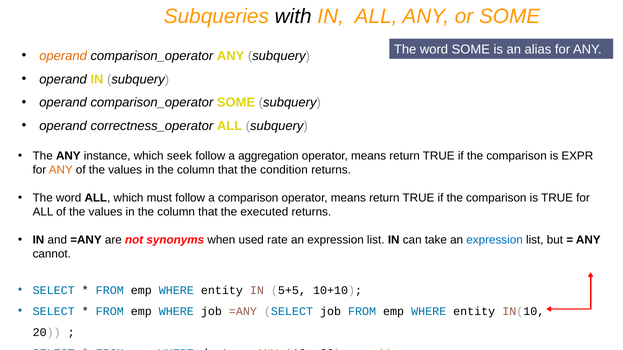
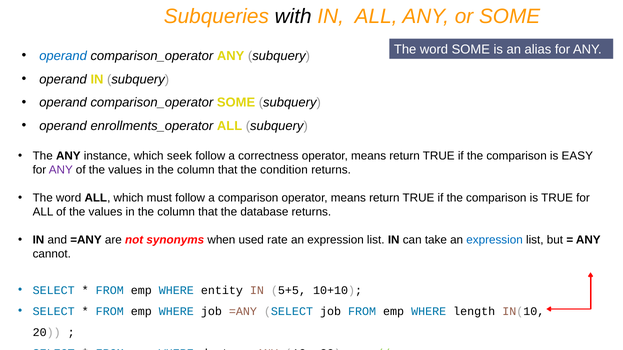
operand at (63, 56) colour: orange -> blue
correctness_operator: correctness_operator -> enrollments_operator
aggregation: aggregation -> correctness
EXPR: EXPR -> EASY
ANY at (61, 170) colour: orange -> purple
executed: executed -> database
entity at (474, 312): entity -> length
